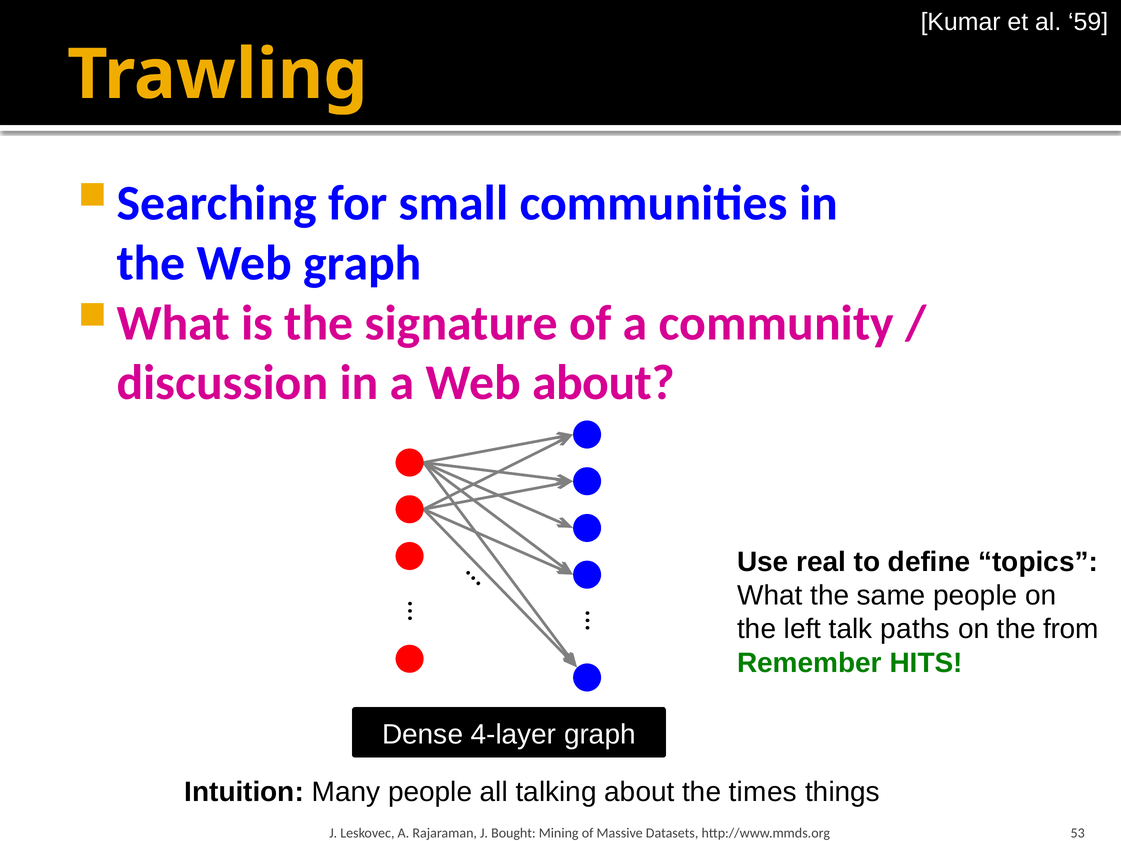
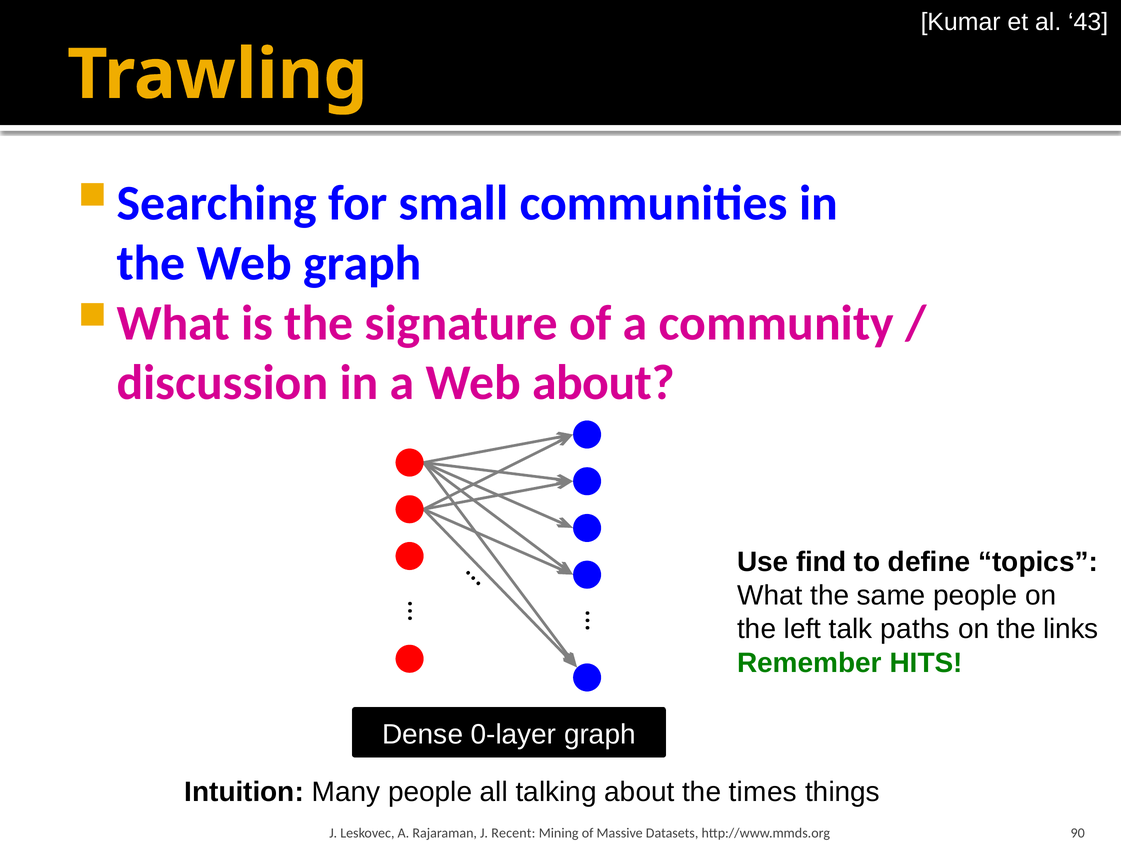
59: 59 -> 43
real: real -> find
from: from -> links
4-layer: 4-layer -> 0-layer
Bought: Bought -> Recent
53: 53 -> 90
